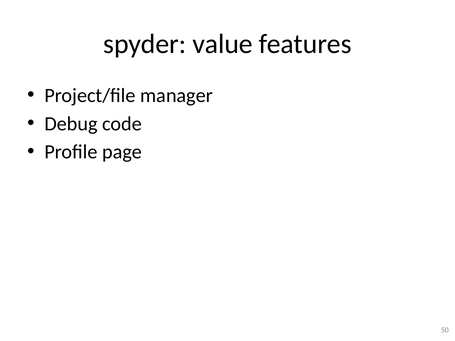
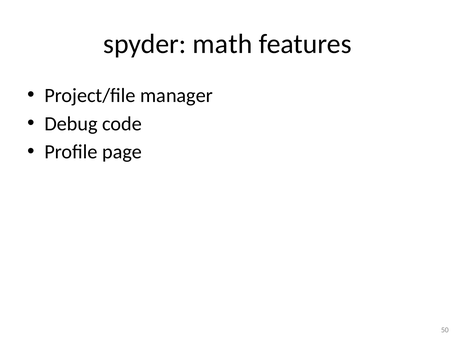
value: value -> math
